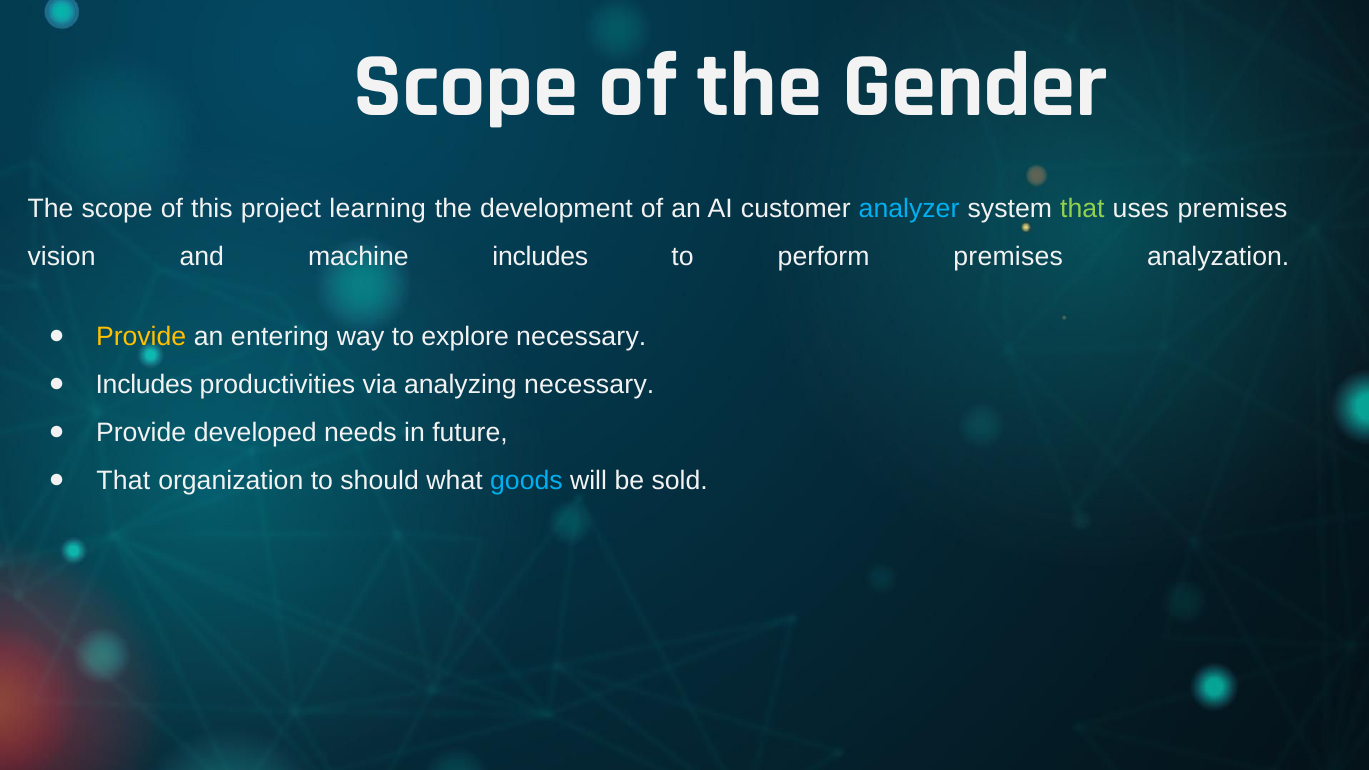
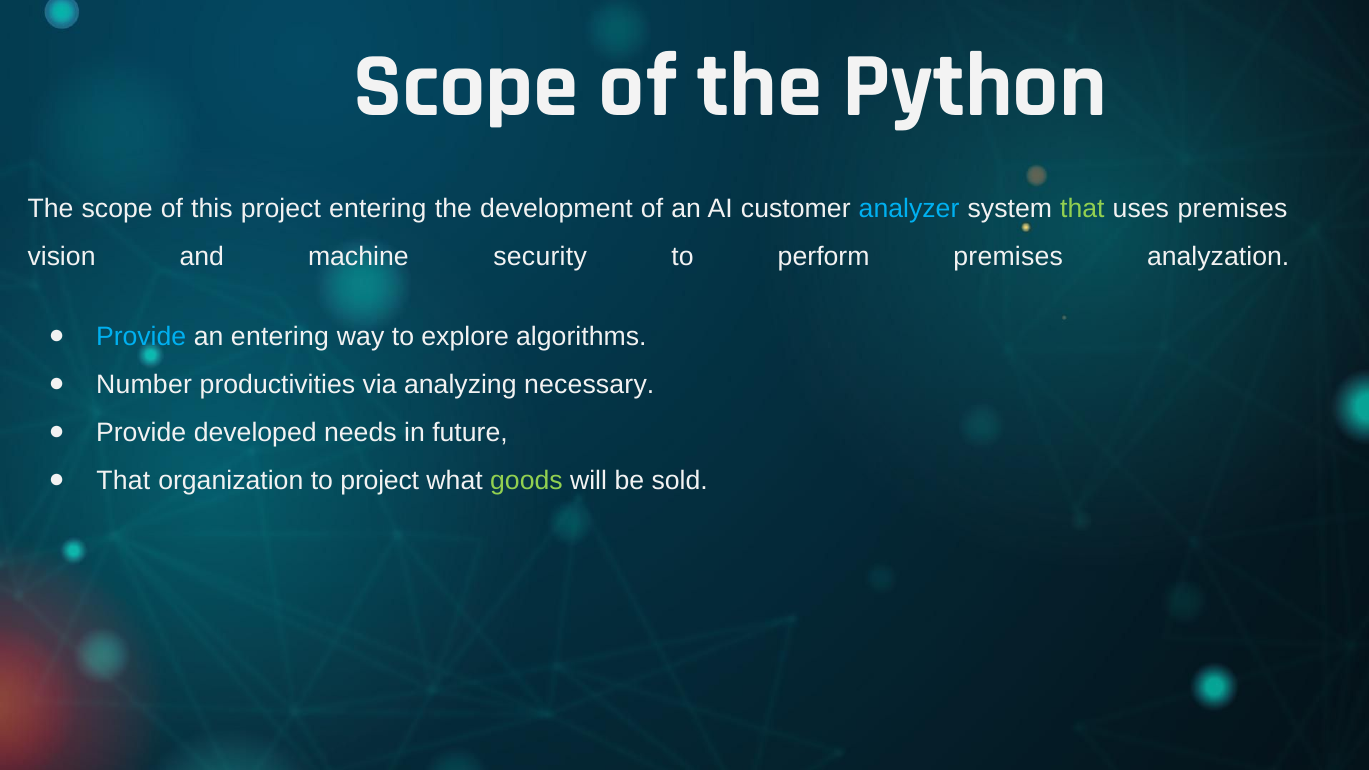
Gender: Gender -> Python
project learning: learning -> entering
machine includes: includes -> security
Provide at (141, 337) colour: yellow -> light blue
explore necessary: necessary -> algorithms
Includes at (144, 384): Includes -> Number
to should: should -> project
goods colour: light blue -> light green
